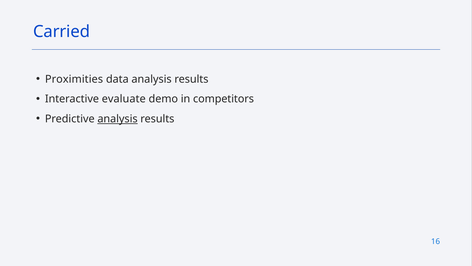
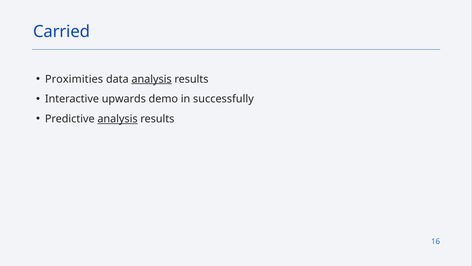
analysis at (152, 79) underline: none -> present
evaluate: evaluate -> upwards
competitors: competitors -> successfully
